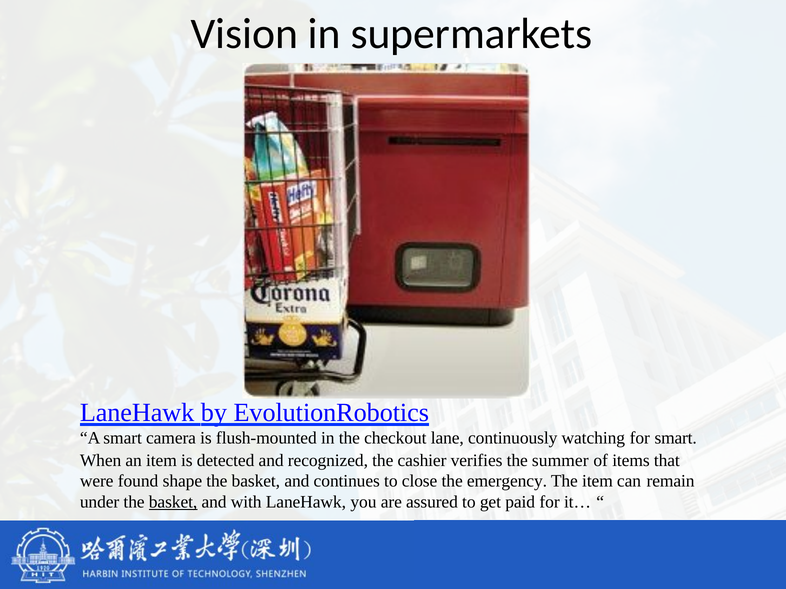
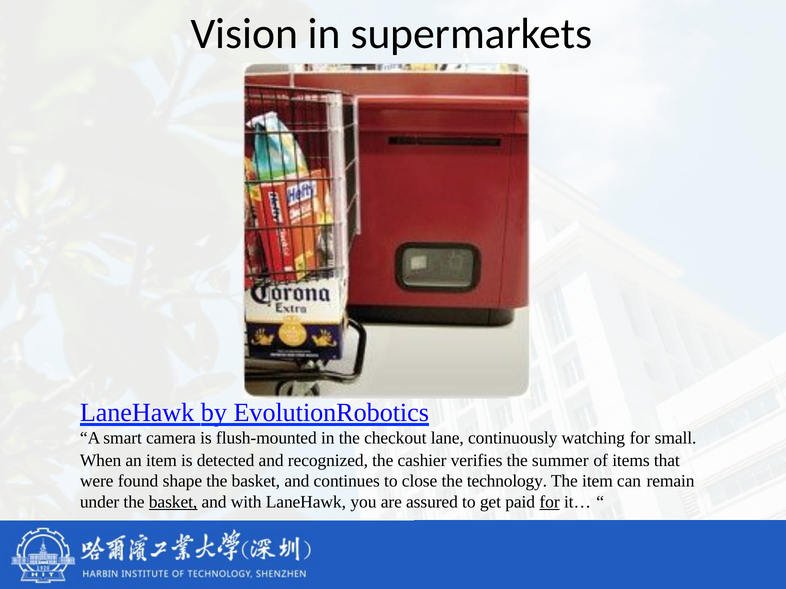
for smart: smart -> small
emergency: emergency -> technology
for at (550, 502) underline: none -> present
